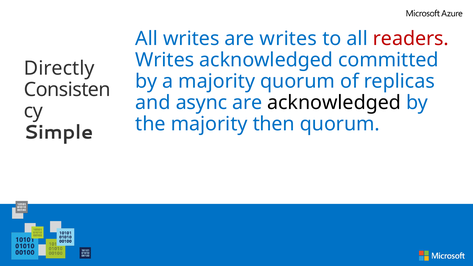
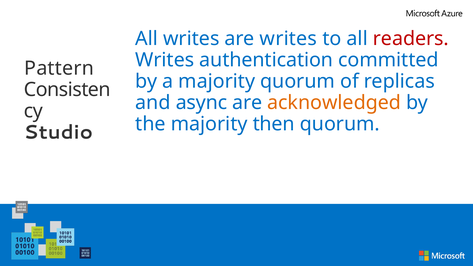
Writes acknowledged: acknowledged -> authentication
Directly: Directly -> Pattern
acknowledged at (334, 103) colour: black -> orange
Simple: Simple -> Studio
